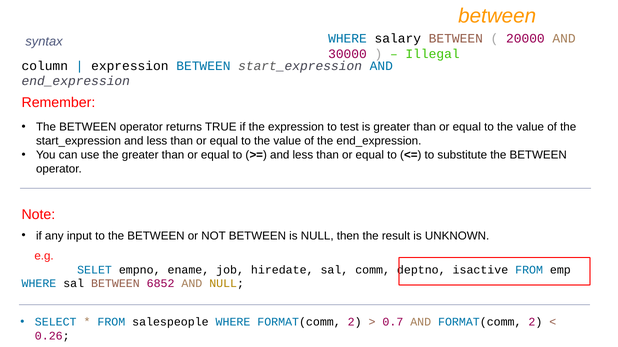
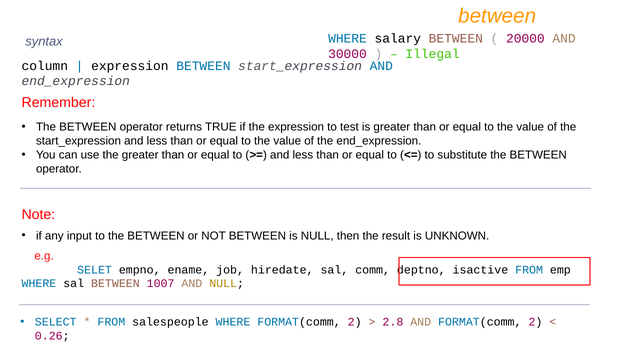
6852: 6852 -> 1007
0.7: 0.7 -> 2.8
